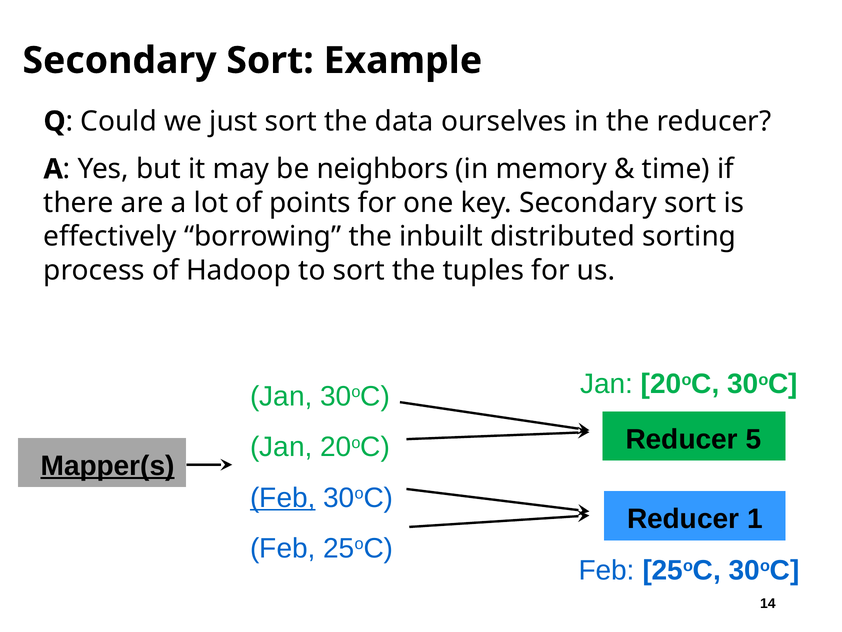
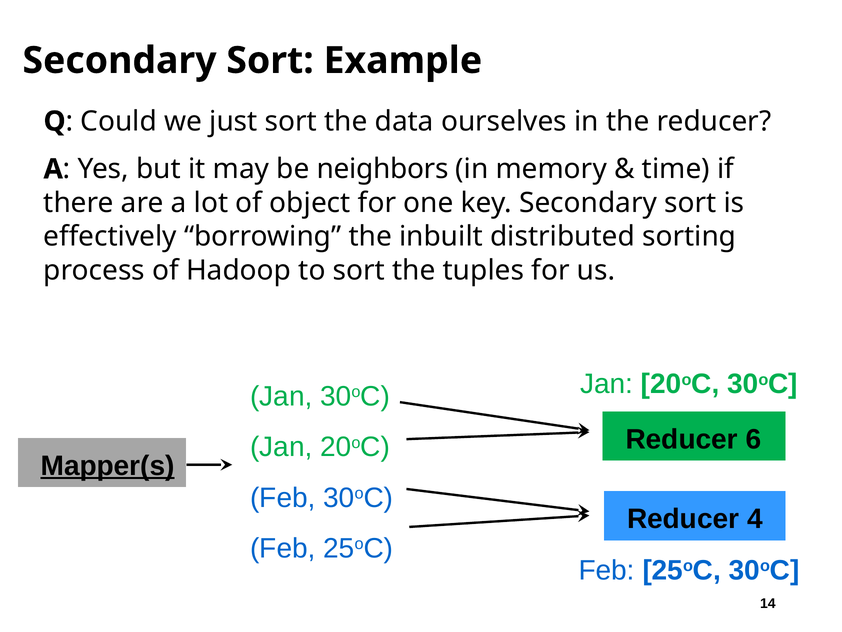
points: points -> object
5: 5 -> 6
Feb at (283, 497) underline: present -> none
1: 1 -> 4
